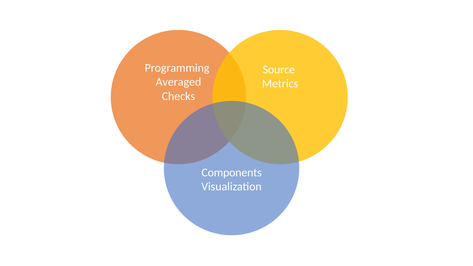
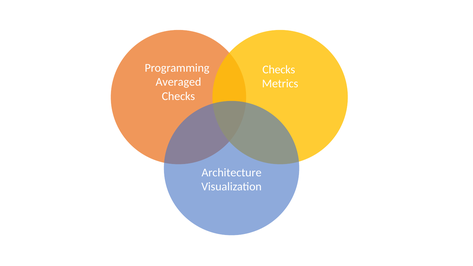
Source at (279, 70): Source -> Checks
Components: Components -> Architecture
